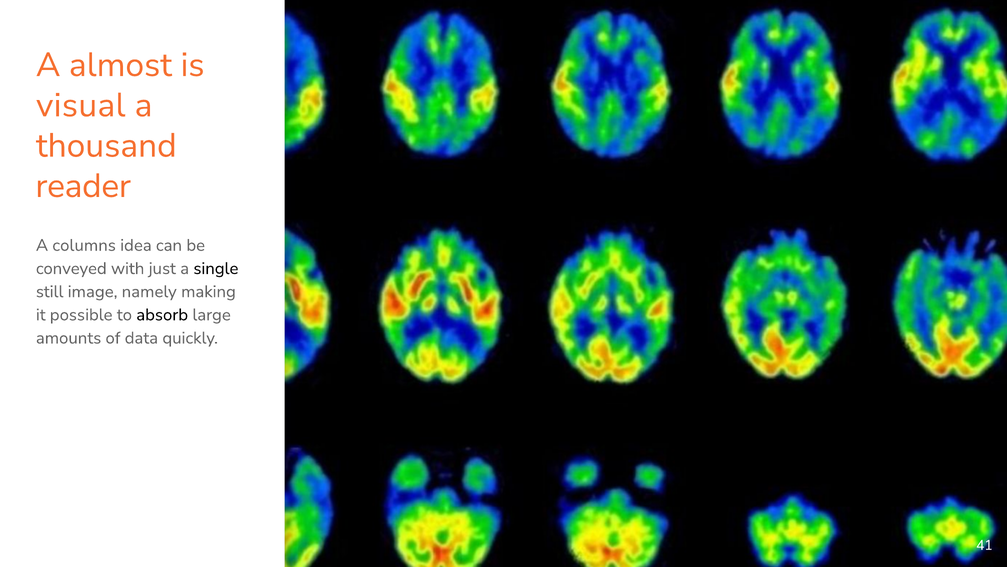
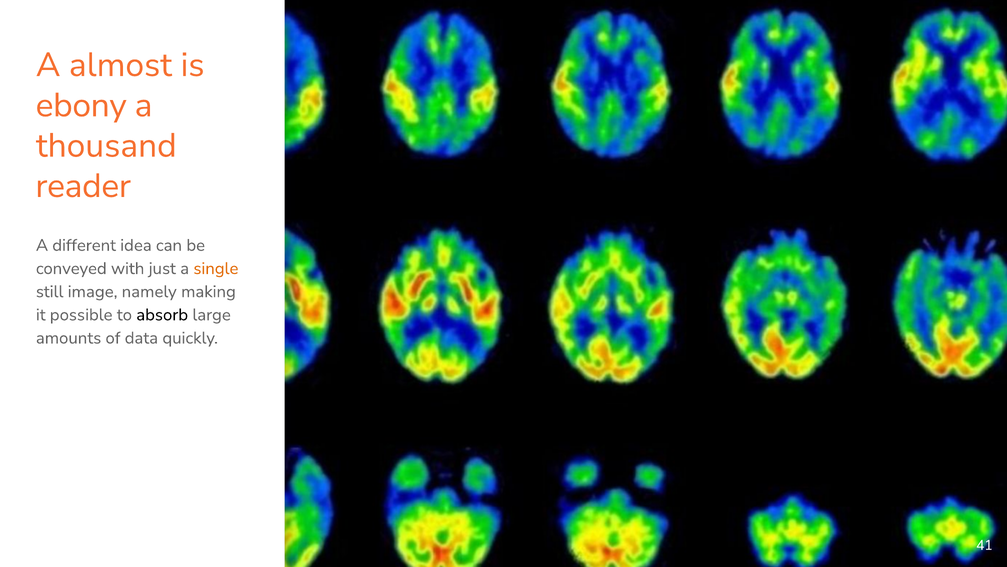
visual: visual -> ebony
columns: columns -> different
single colour: black -> orange
